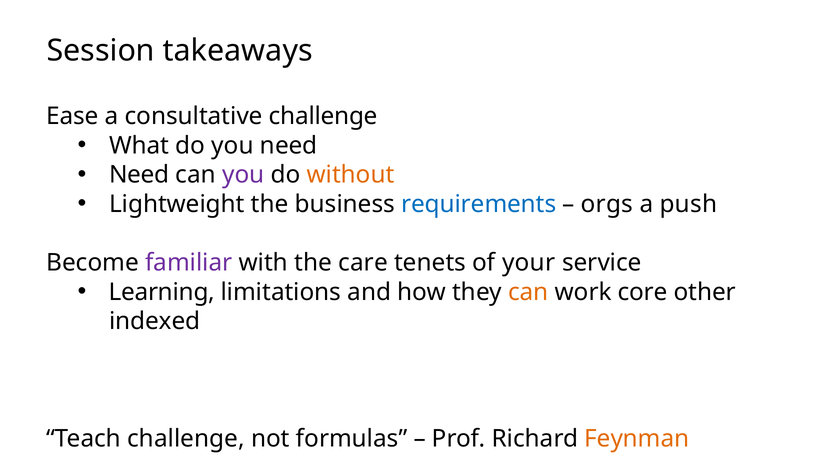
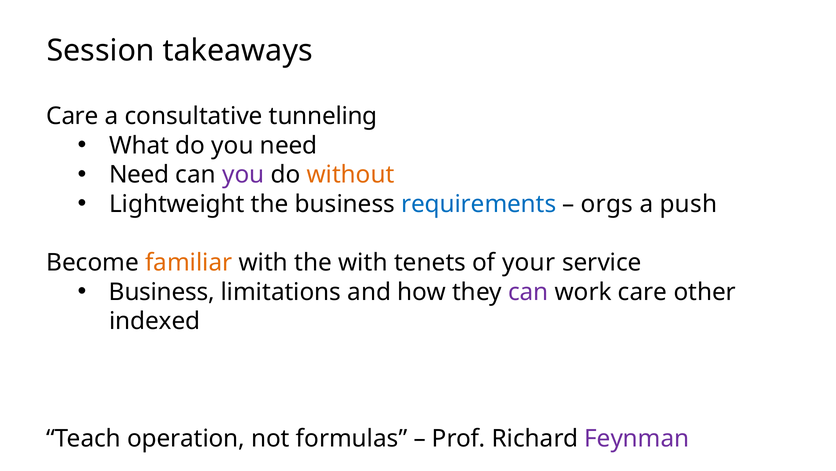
Ease at (72, 116): Ease -> Care
consultative challenge: challenge -> tunneling
familiar colour: purple -> orange
the care: care -> with
Learning at (162, 292): Learning -> Business
can at (528, 292) colour: orange -> purple
work core: core -> care
Teach challenge: challenge -> operation
Feynman colour: orange -> purple
